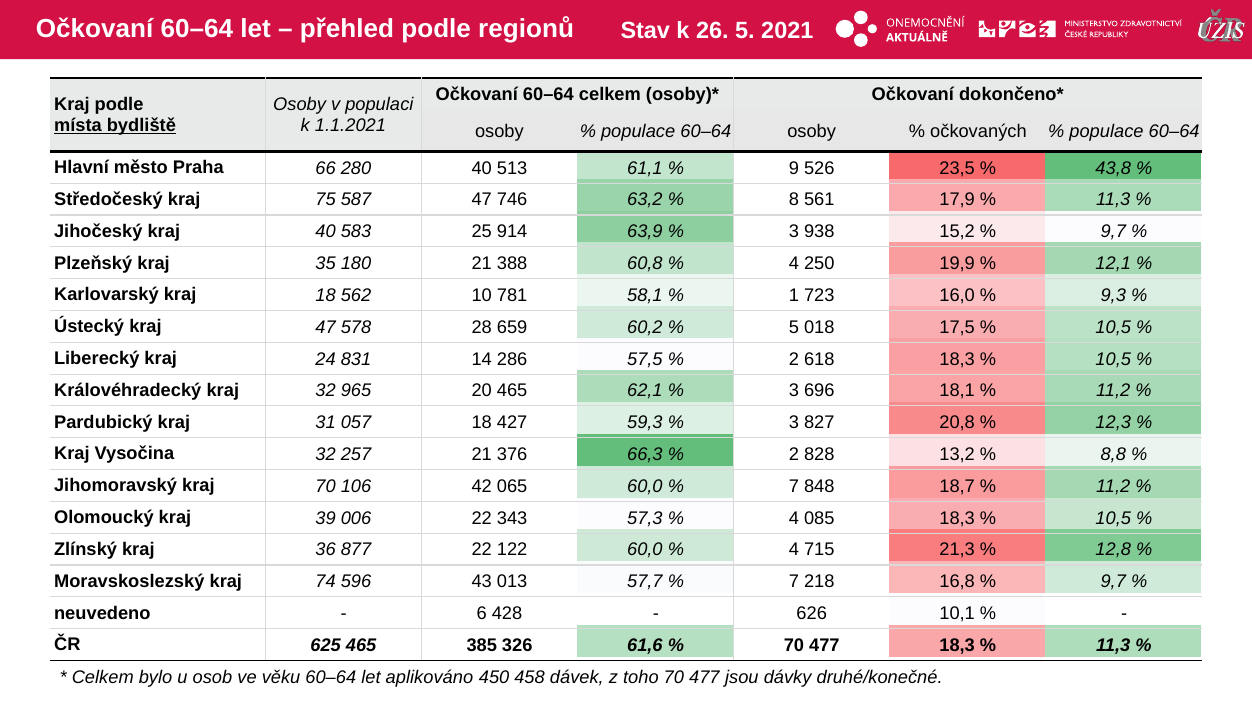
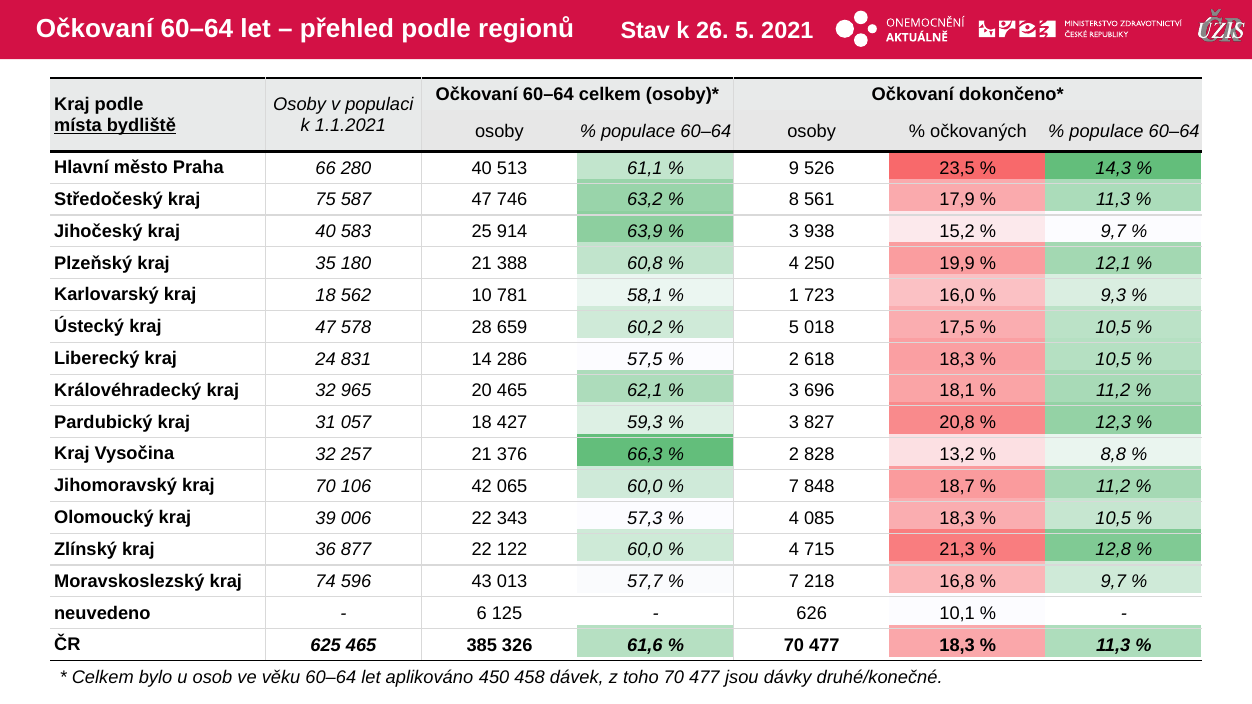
43,8: 43,8 -> 14,3
428: 428 -> 125
